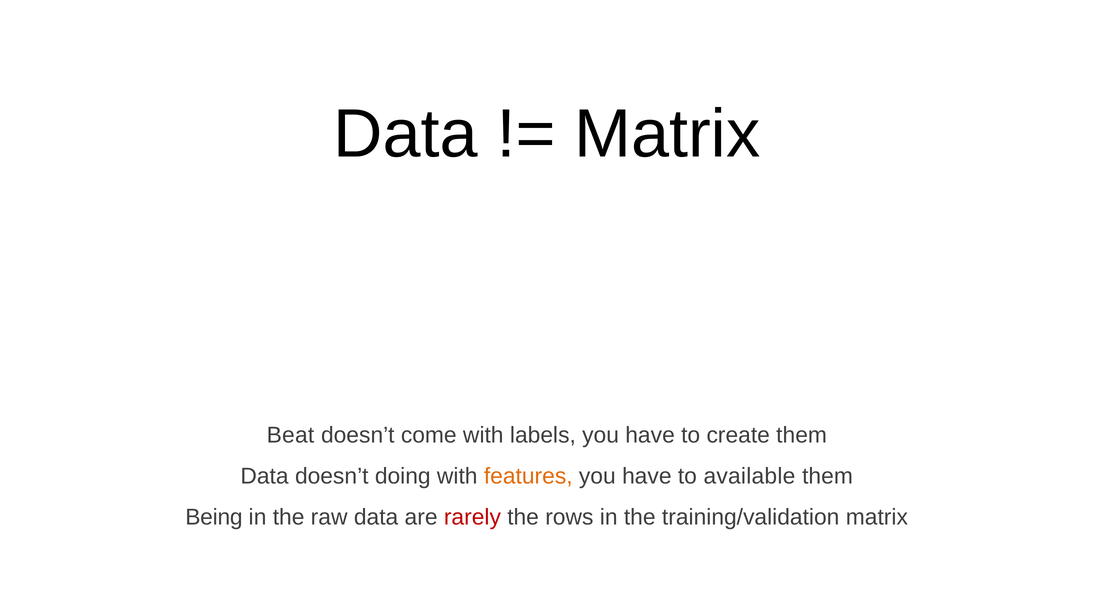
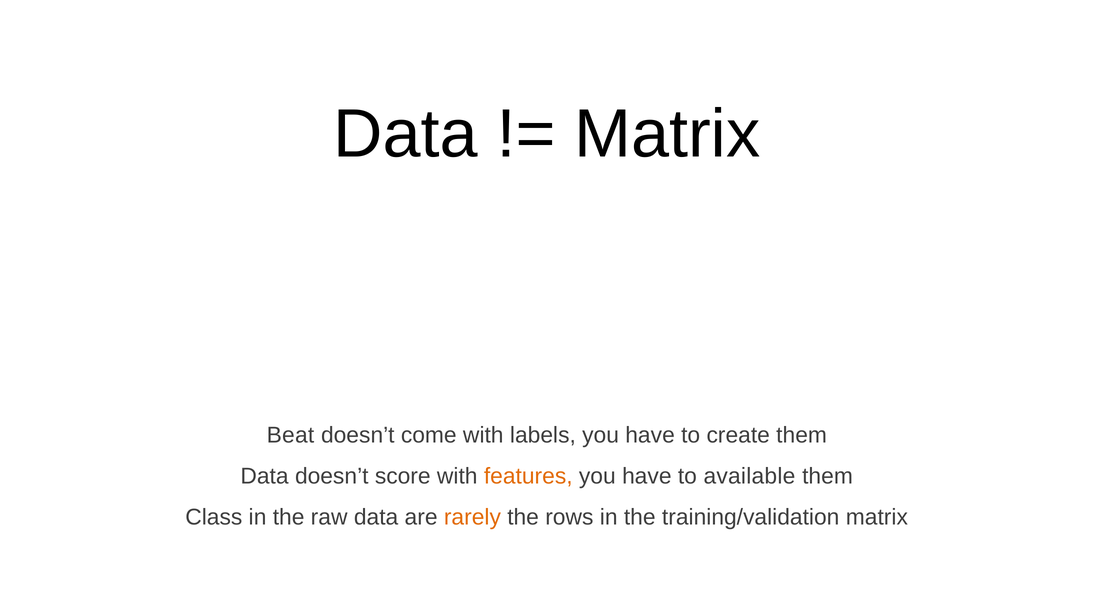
doing: doing -> score
Being: Being -> Class
rarely colour: red -> orange
